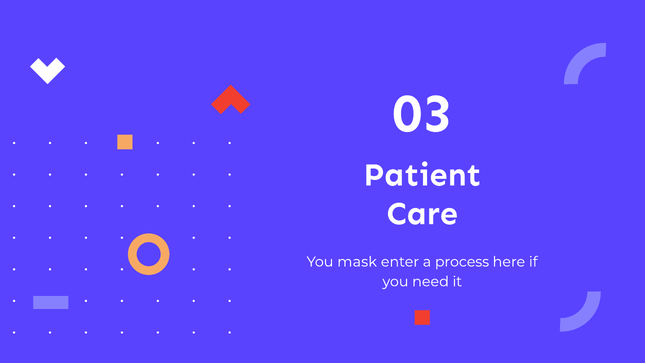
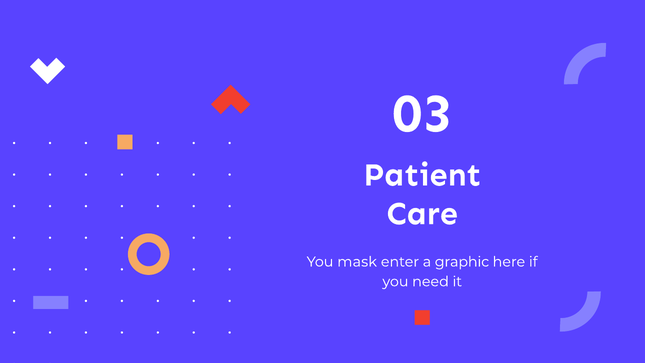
process: process -> graphic
